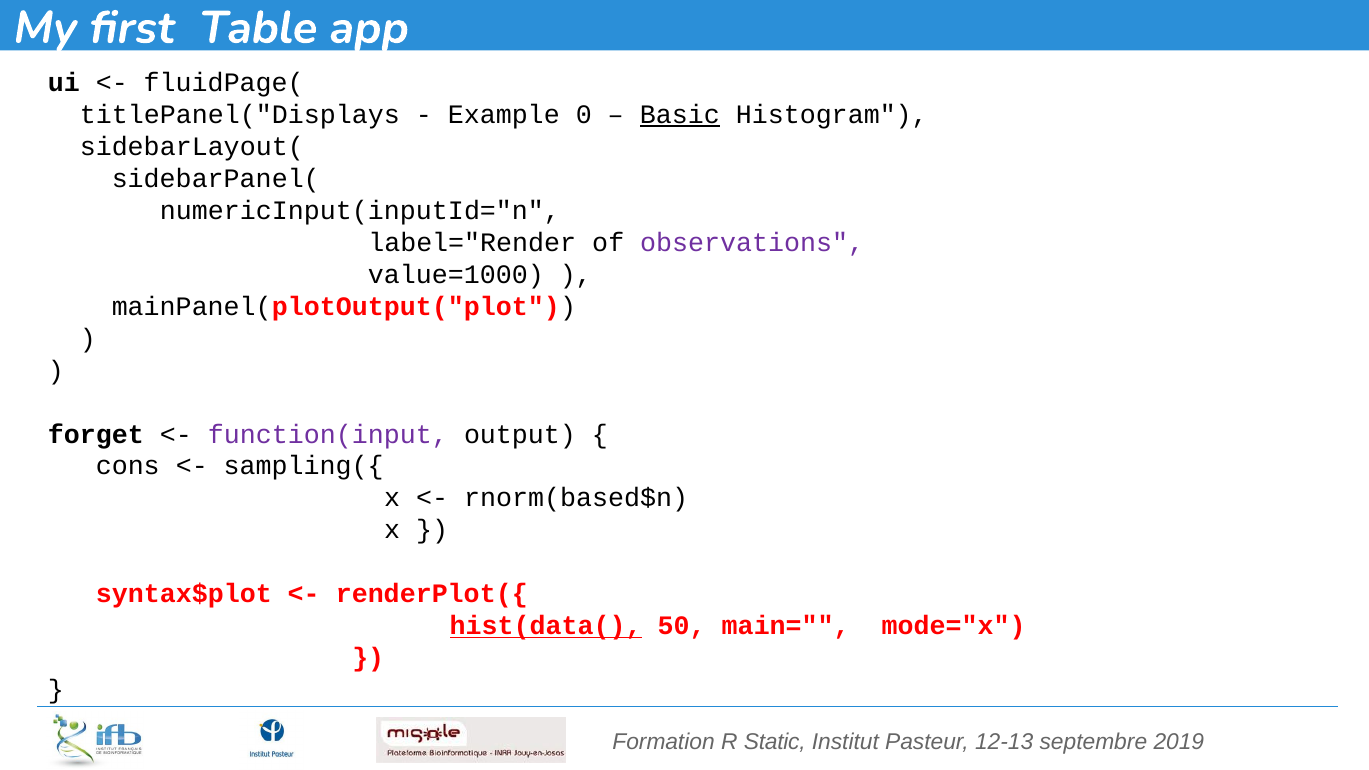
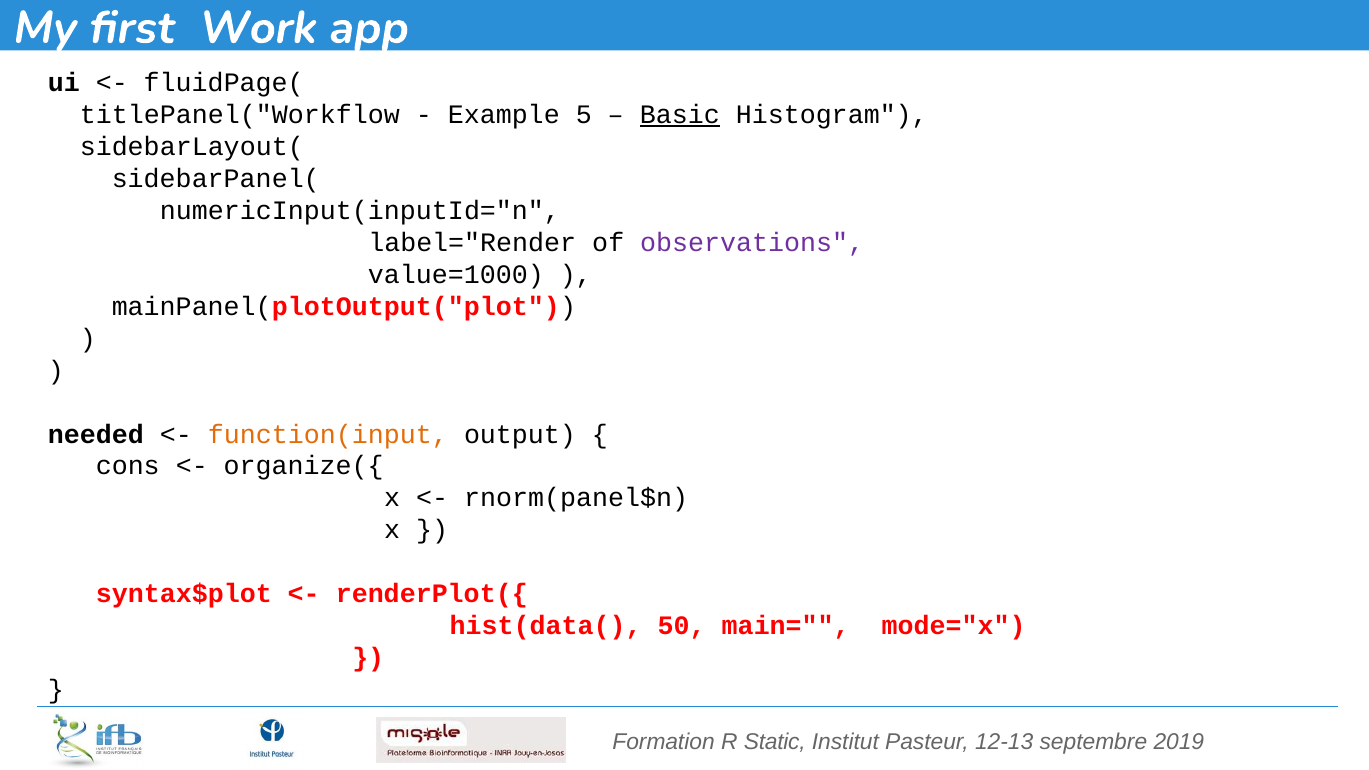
Table: Table -> Work
titlePanel("Displays: titlePanel("Displays -> titlePanel("Workflow
0: 0 -> 5
forget: forget -> needed
function(input colour: purple -> orange
sampling({: sampling({ -> organize({
rnorm(based$n: rnorm(based$n -> rnorm(panel$n
hist(data( underline: present -> none
